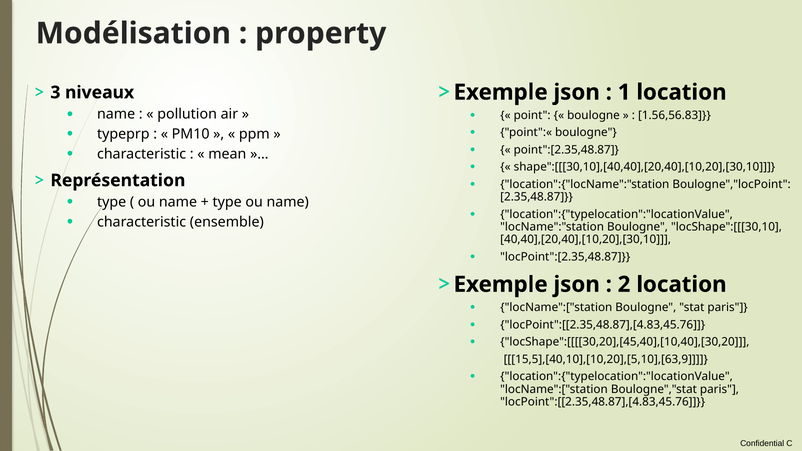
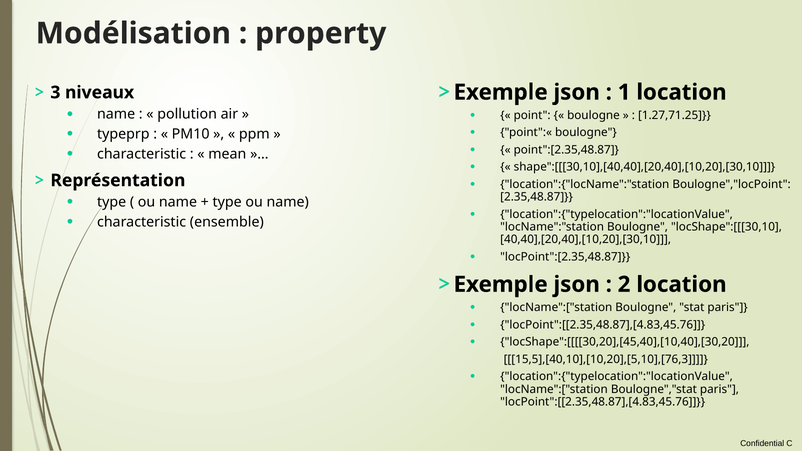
1.56,56.83: 1.56,56.83 -> 1.27,71.25
15,5],[40,10],[10,20],[5,10],[63,9: 15,5],[40,10],[10,20],[5,10],[63,9 -> 15,5],[40,10],[10,20],[5,10],[76,3
